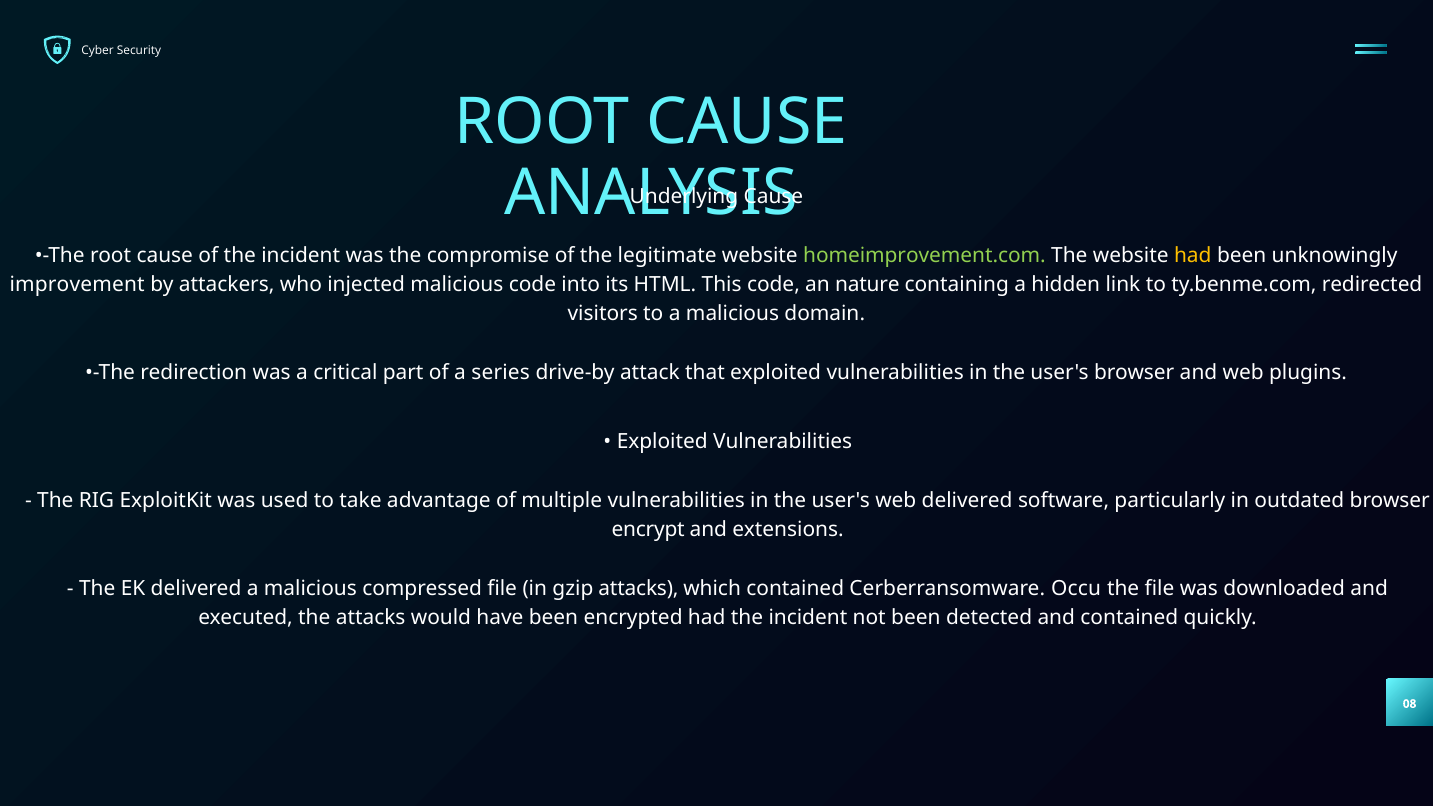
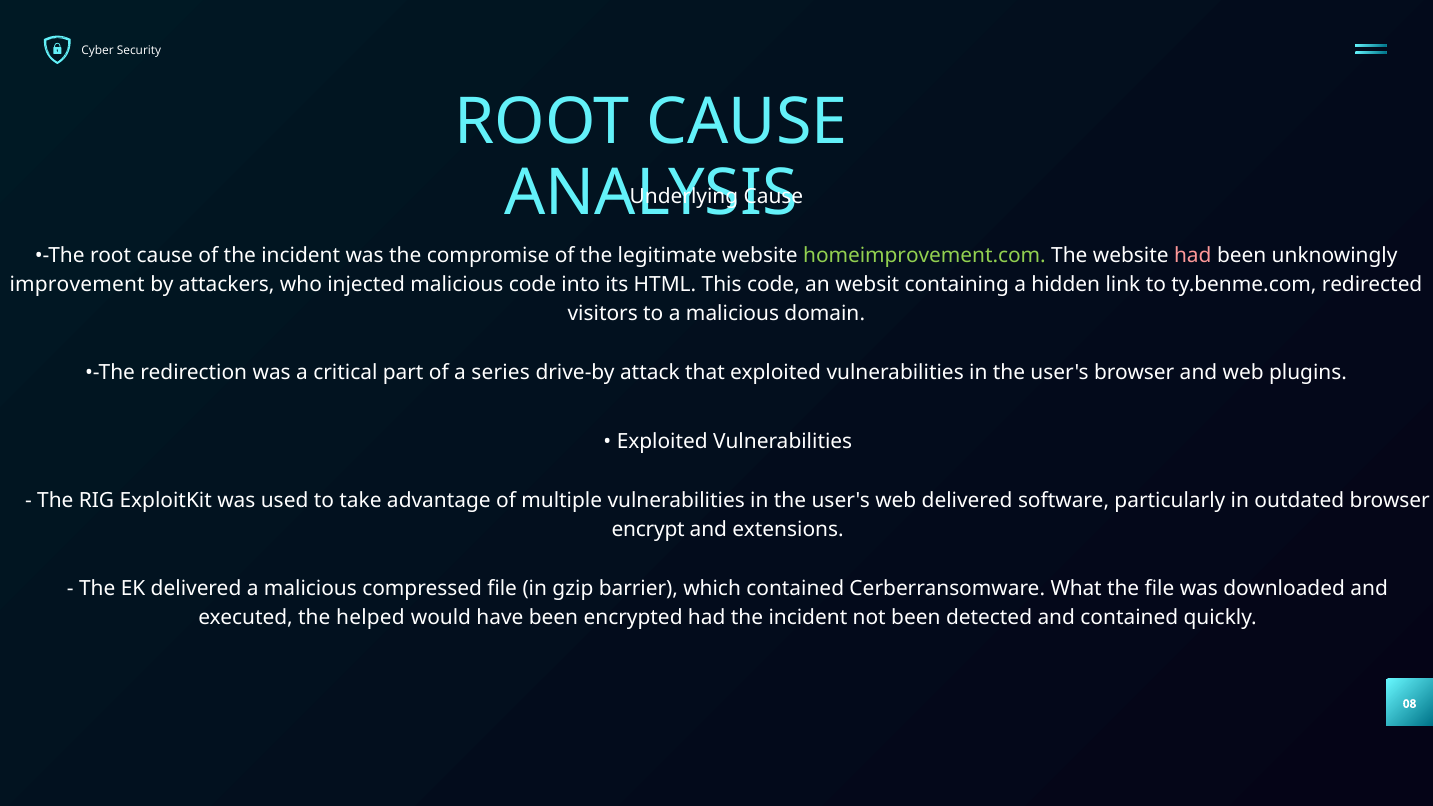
had at (1193, 255) colour: yellow -> pink
nature: nature -> websit
gzip attacks: attacks -> barrier
Occu: Occu -> What
the attacks: attacks -> helped
